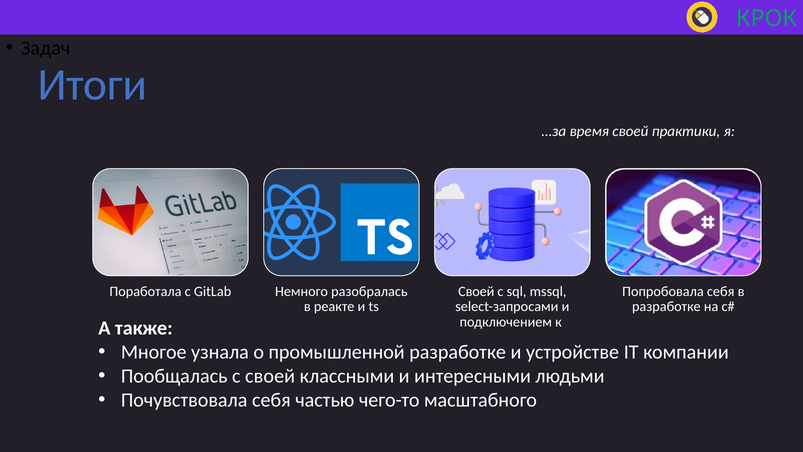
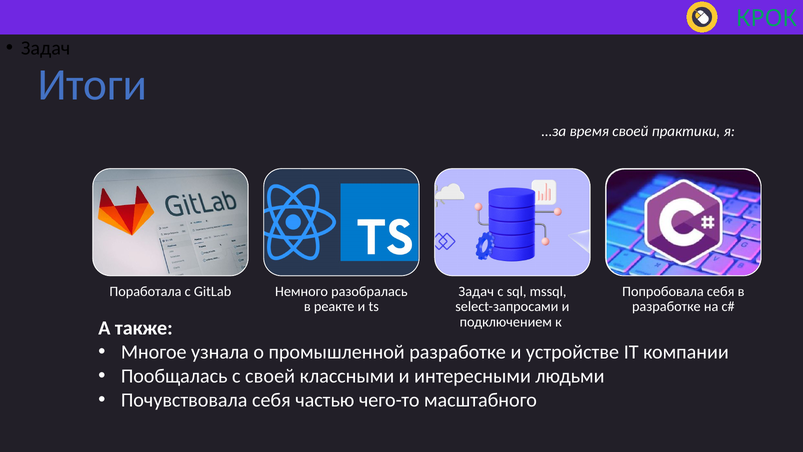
Своей at (476, 291): Своей -> Задач
